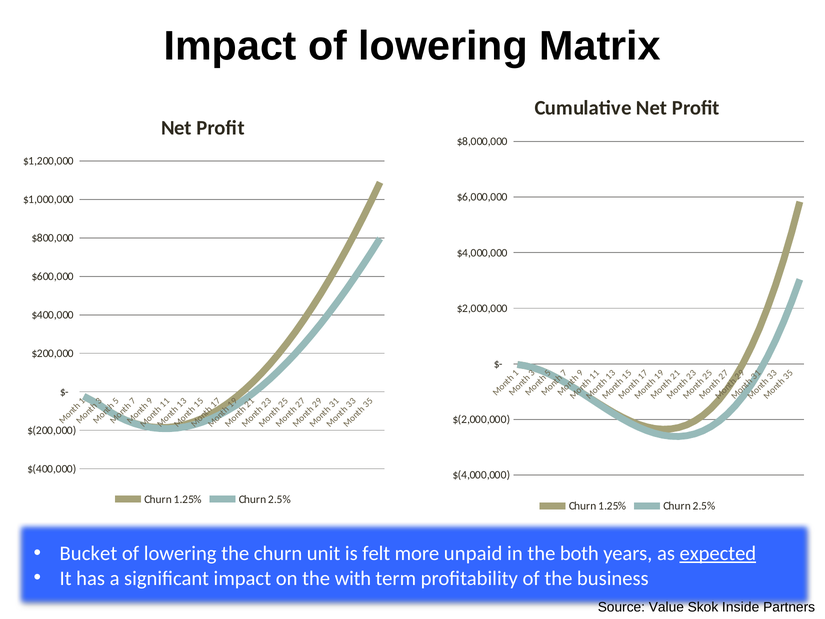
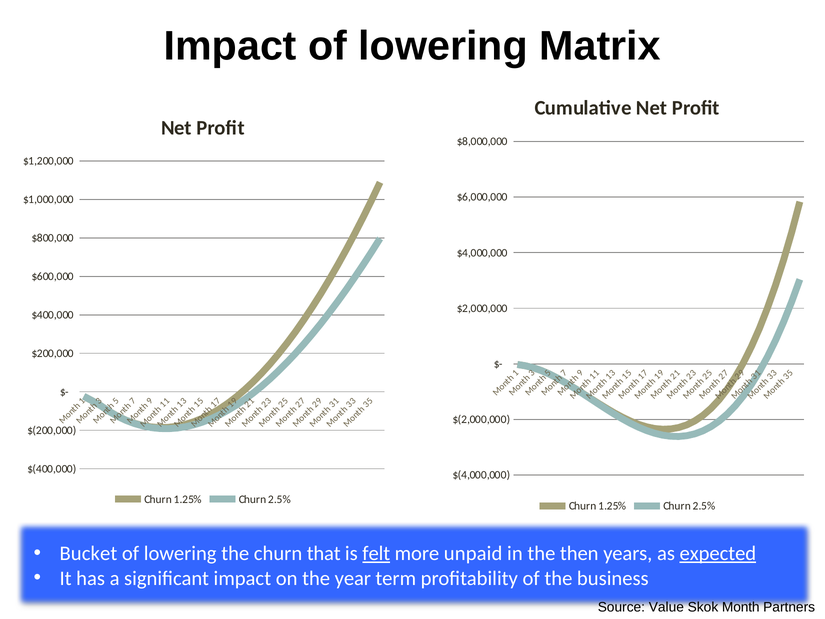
unit: unit -> that
felt underline: none -> present
both: both -> then
with: with -> year
Inside: Inside -> Month
